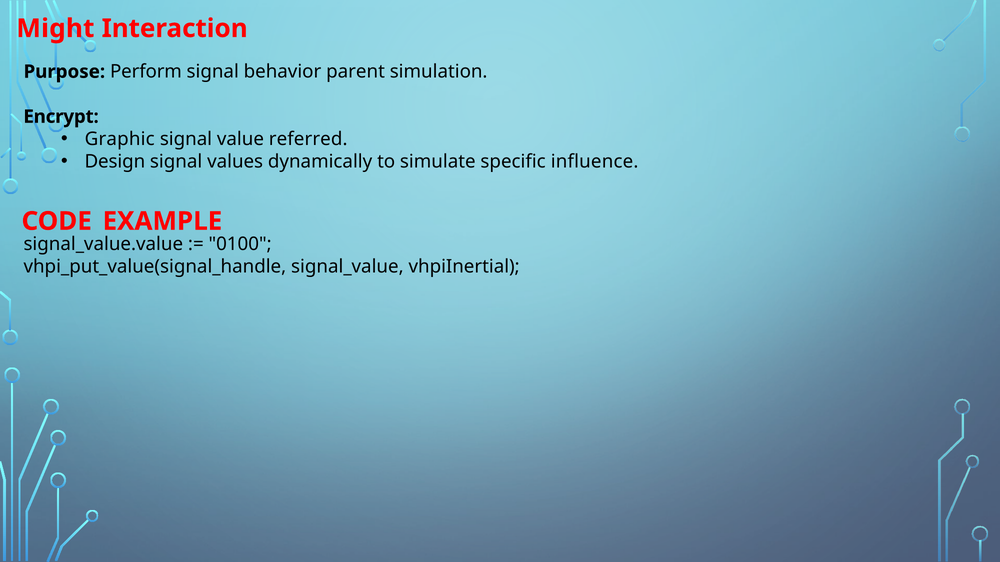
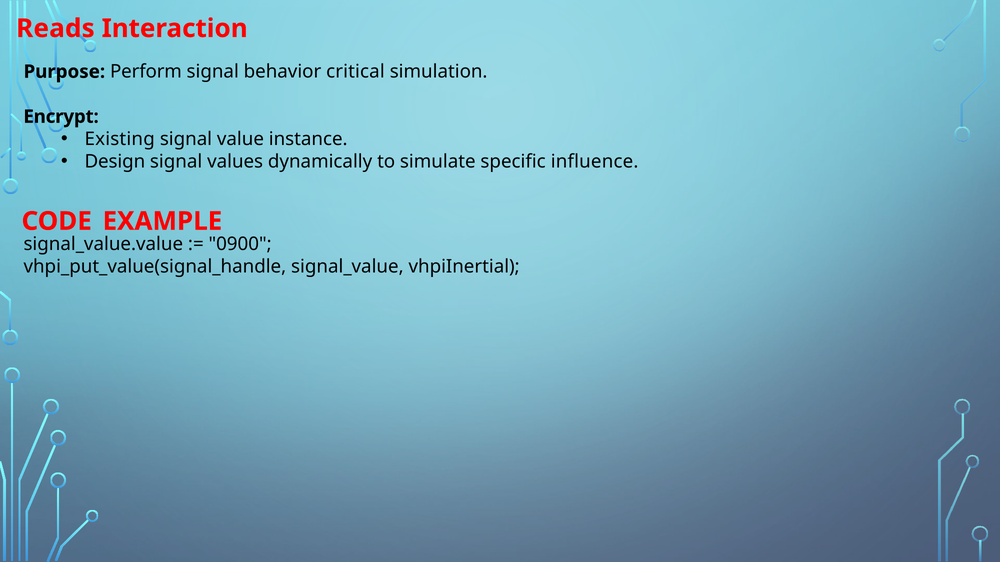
Might: Might -> Reads
parent: parent -> critical
Graphic: Graphic -> Existing
referred: referred -> instance
0100: 0100 -> 0900
